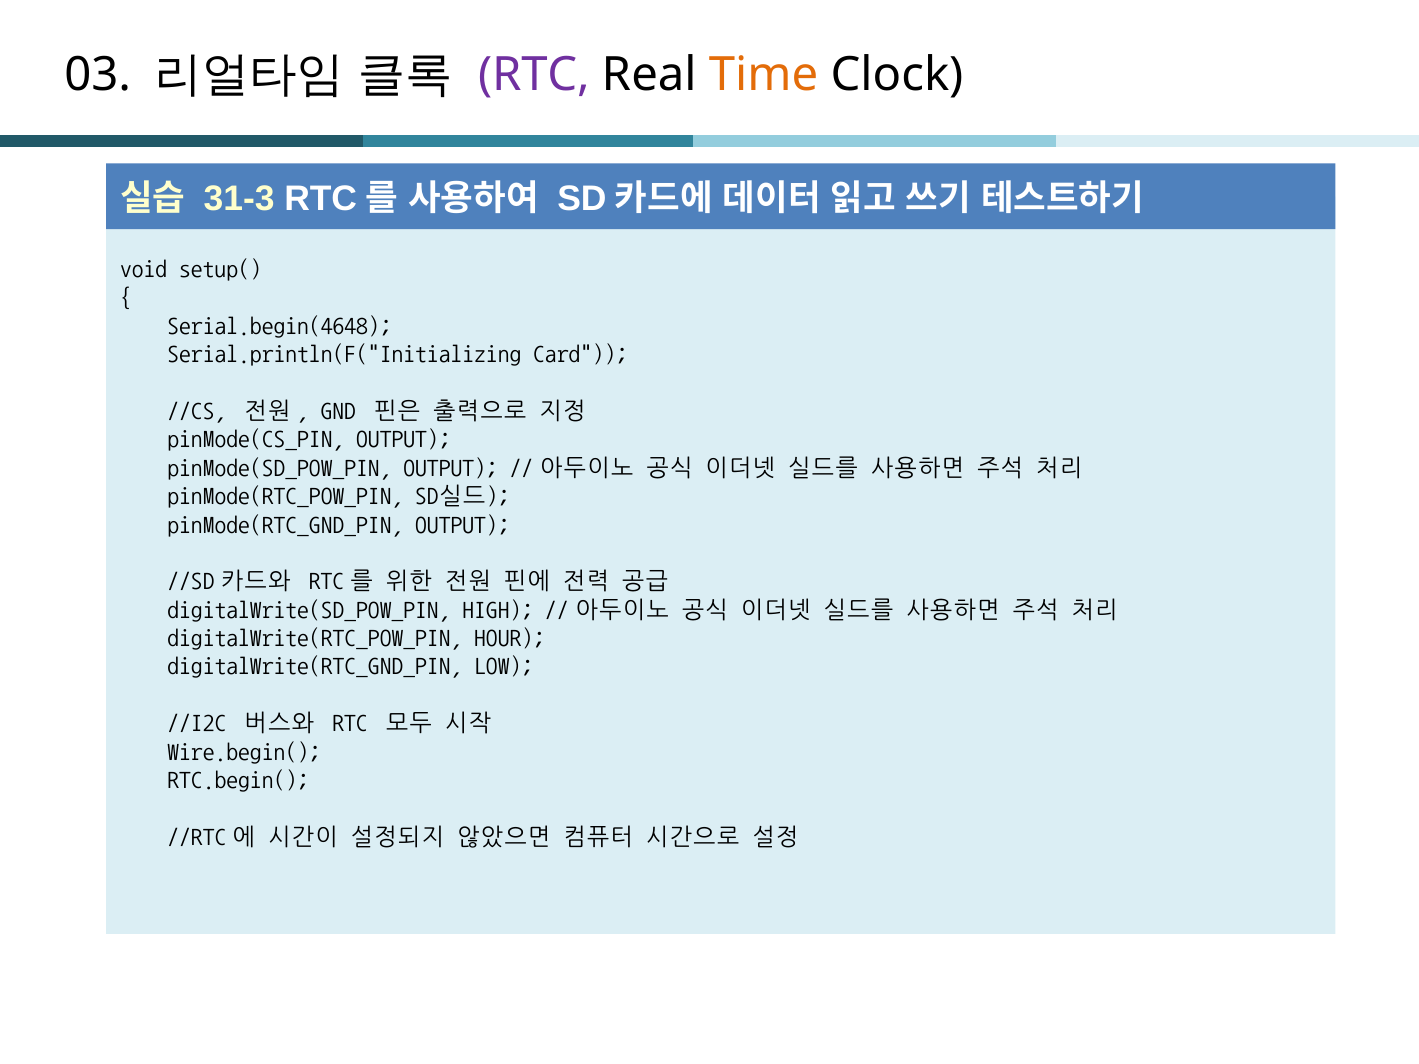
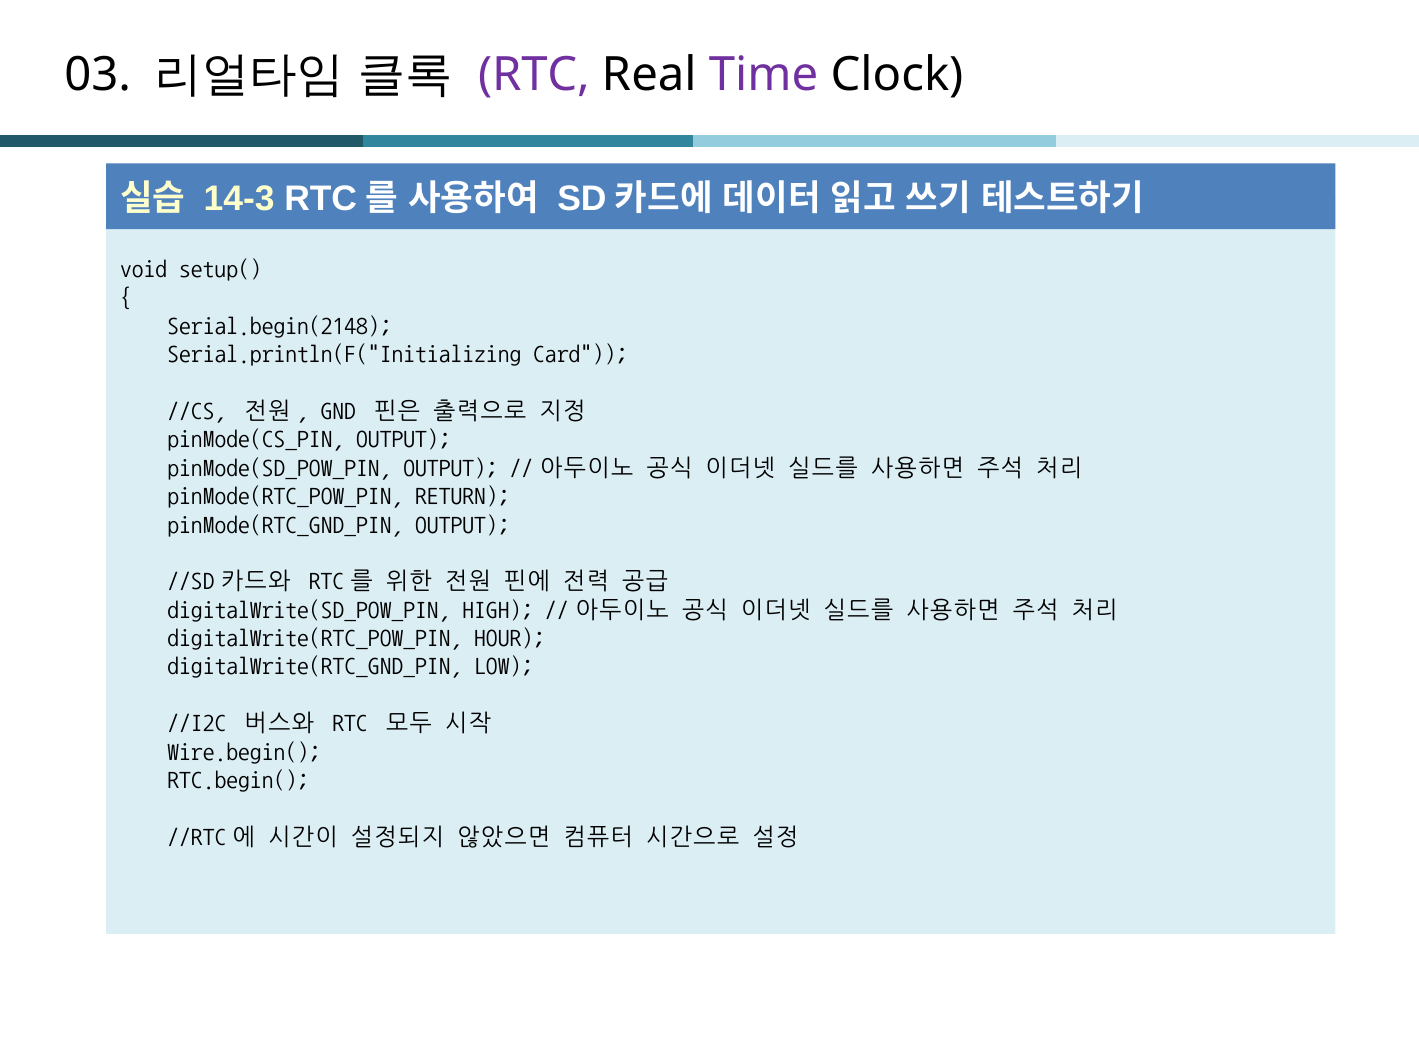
Time colour: orange -> purple
31-3: 31-3 -> 14-3
Serial.begin(4648: Serial.begin(4648 -> Serial.begin(2148
SD실드: SD실드 -> RETURN
